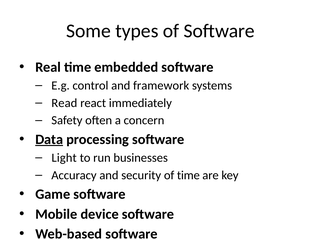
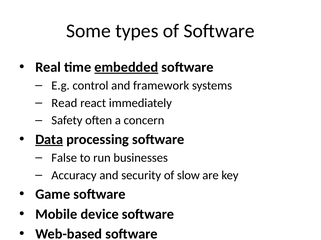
embedded underline: none -> present
Light: Light -> False
of time: time -> slow
